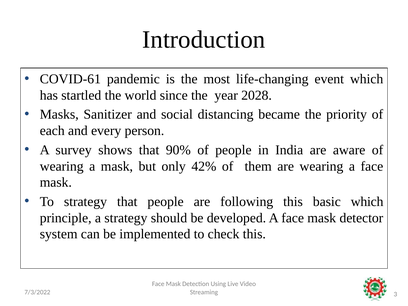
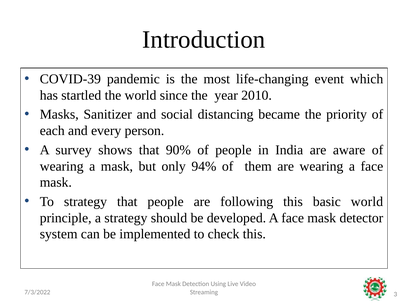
COVID-61: COVID-61 -> COVID-39
2028: 2028 -> 2010
42%: 42% -> 94%
basic which: which -> world
